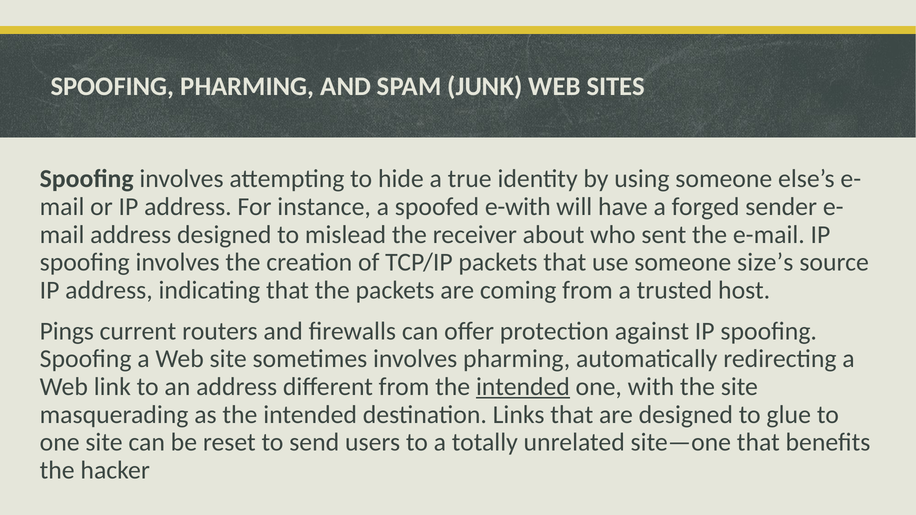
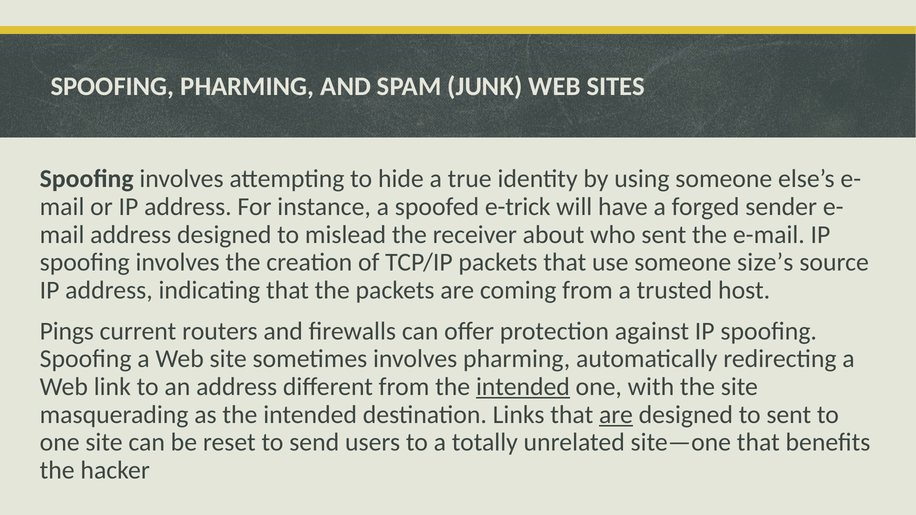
e-with: e-with -> e-trick
are at (616, 415) underline: none -> present
to glue: glue -> sent
